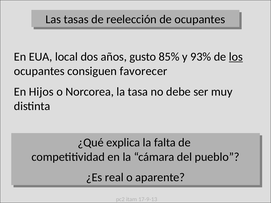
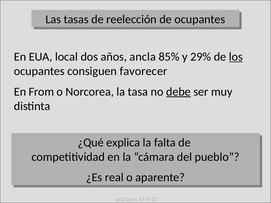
gusto: gusto -> ancla
93%: 93% -> 29%
Hijos: Hijos -> From
debe underline: none -> present
